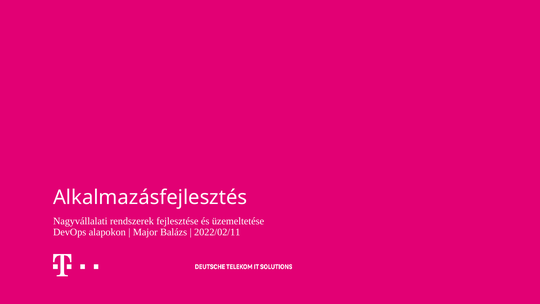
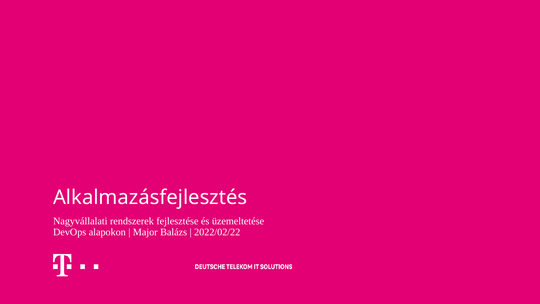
2022/02/11: 2022/02/11 -> 2022/02/22
